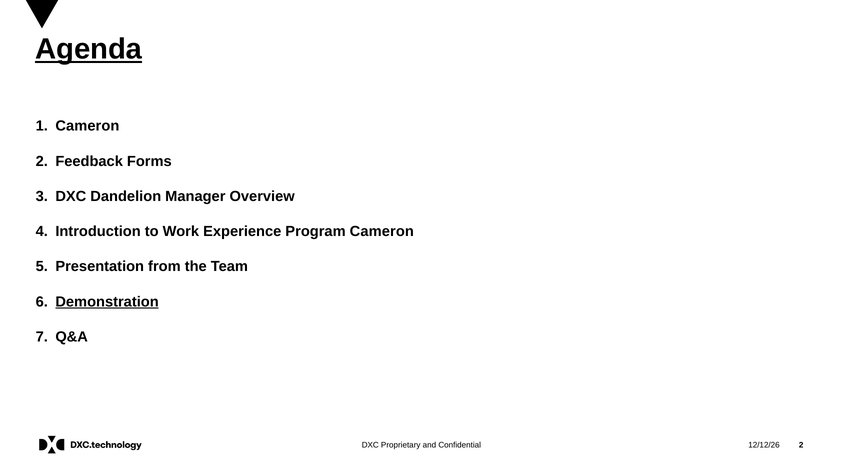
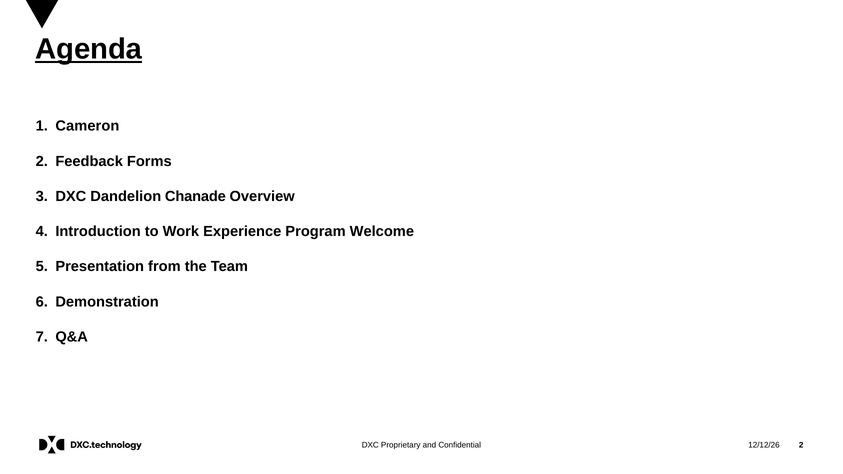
Manager: Manager -> Chanade
Program Cameron: Cameron -> Welcome
Demonstration underline: present -> none
